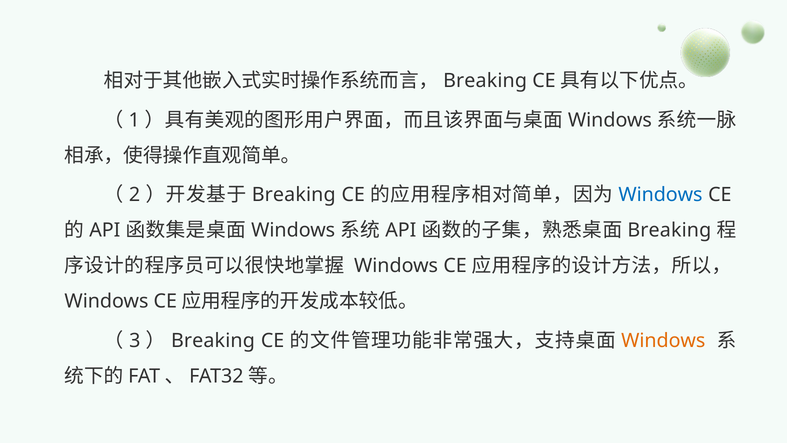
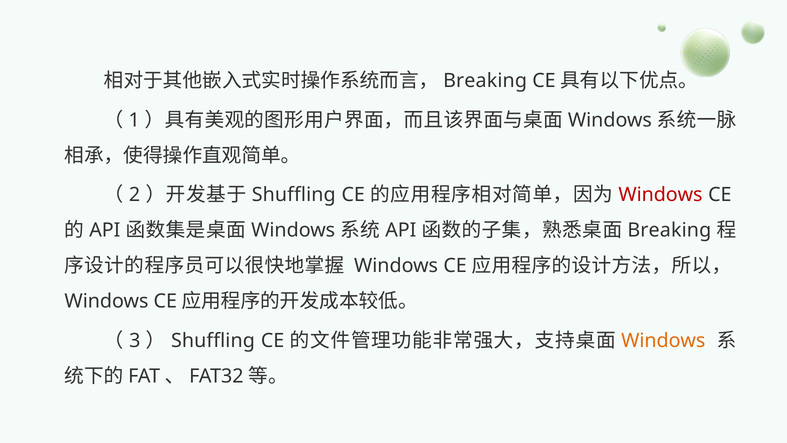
Breaking at (294, 195): Breaking -> Shuffling
Windows at (661, 195) colour: blue -> red
Breaking at (213, 340): Breaking -> Shuffling
